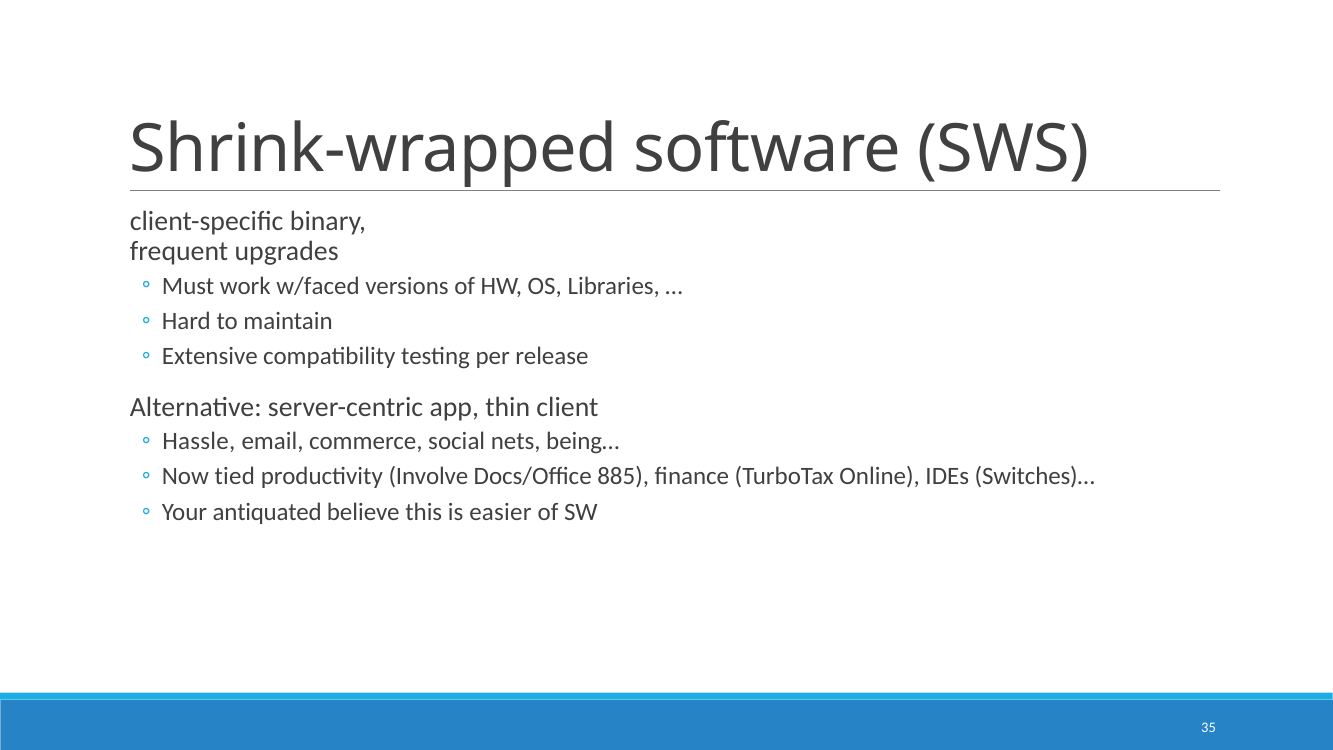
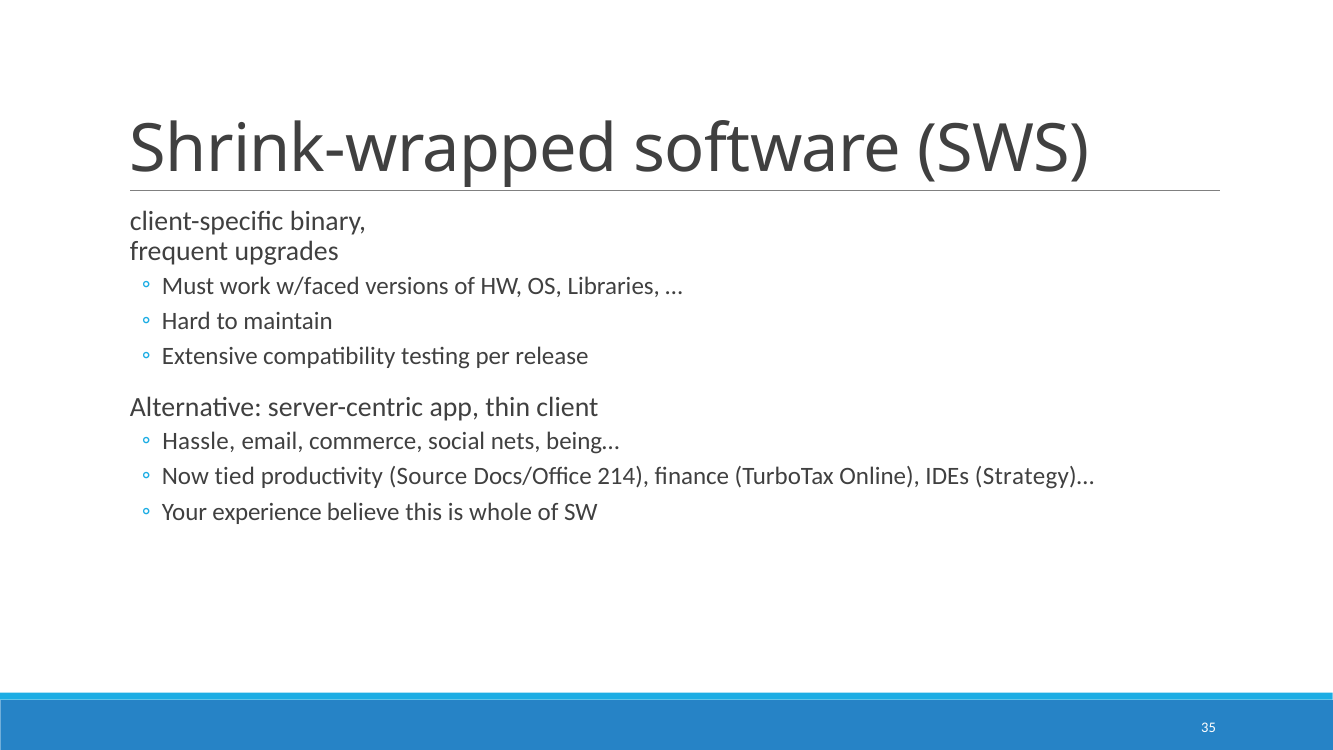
Involve: Involve -> Source
885: 885 -> 214
Switches)…: Switches)… -> Strategy)…
antiquated: antiquated -> experience
easier: easier -> whole
